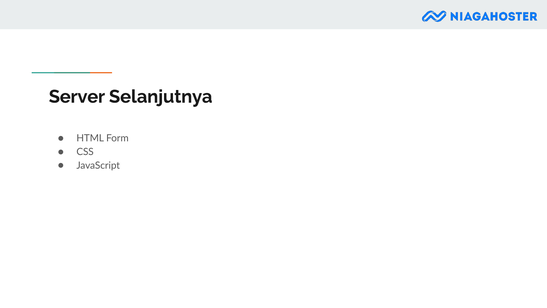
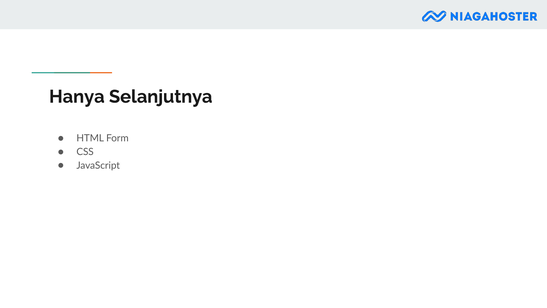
Server: Server -> Hanya
